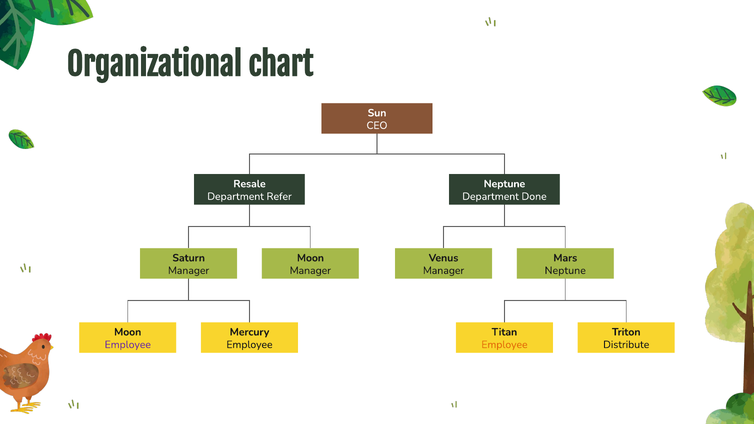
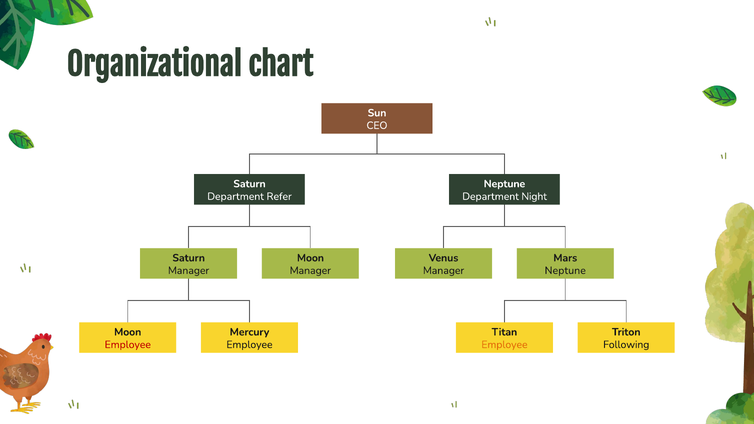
Resale at (249, 184): Resale -> Saturn
Done: Done -> Night
Employee at (128, 345) colour: purple -> red
Distribute: Distribute -> Following
